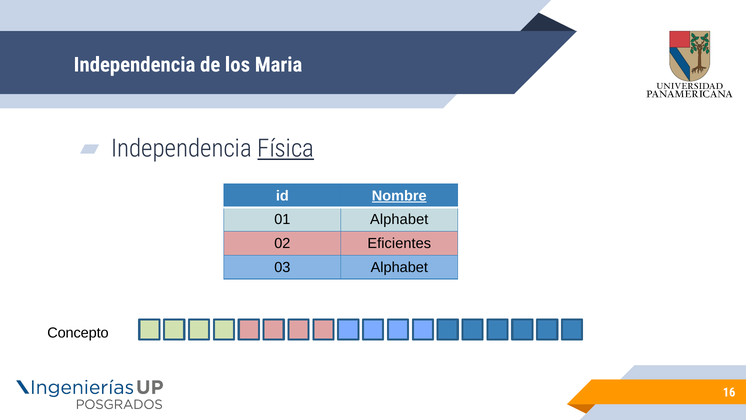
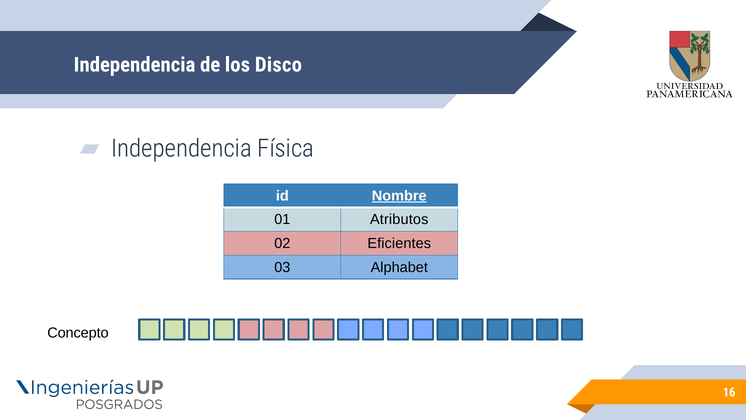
Maria: Maria -> Disco
Física underline: present -> none
01 Alphabet: Alphabet -> Atributos
